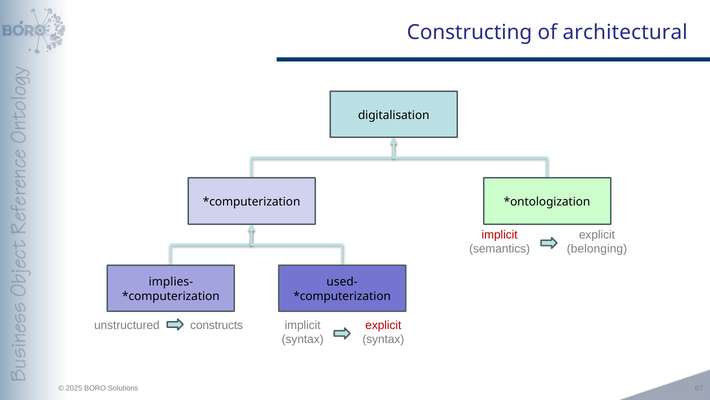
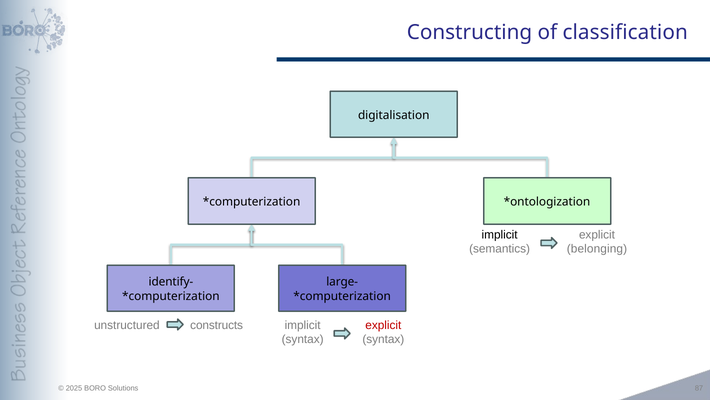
architectural: architectural -> classification
implicit at (500, 234) colour: red -> black
implies-: implies- -> identify-
used-: used- -> large-
